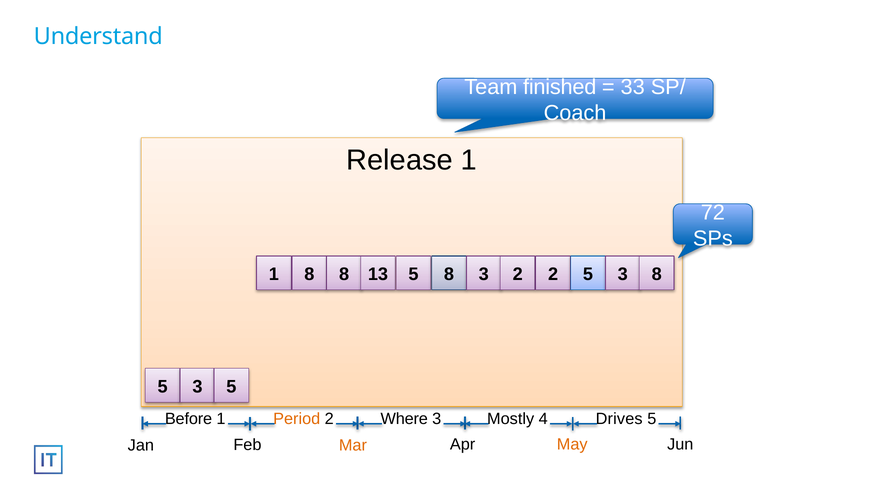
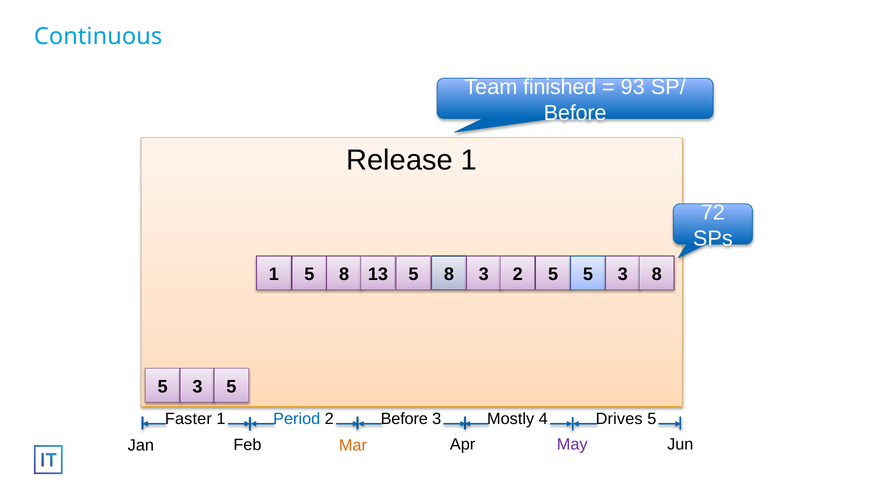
Understand: Understand -> Continuous
33: 33 -> 93
Coach at (575, 113): Coach -> Before
1 8: 8 -> 5
2 2: 2 -> 5
Before: Before -> Faster
Period colour: orange -> blue
2 Where: Where -> Before
May colour: orange -> purple
